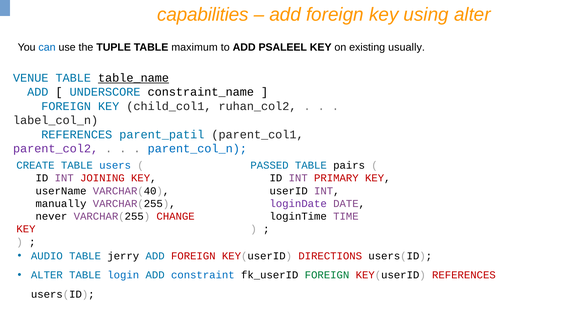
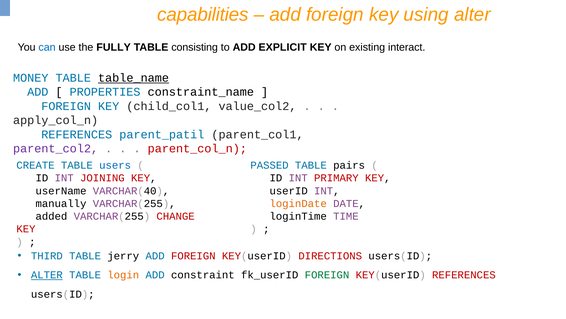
TUPLE: TUPLE -> FULLY
maximum: maximum -> consisting
PSALEEL: PSALEEL -> EXPLICIT
usually: usually -> interact
VENUE: VENUE -> MONEY
UNDERSCORE: UNDERSCORE -> PROPERTIES
ruhan_col2: ruhan_col2 -> value_col2
label_col_n: label_col_n -> apply_col_n
parent_col_n colour: blue -> red
loginDate colour: purple -> orange
never: never -> added
AUDIO: AUDIO -> THIRD
ALTER at (47, 275) underline: none -> present
login colour: blue -> orange
constraint colour: blue -> black
